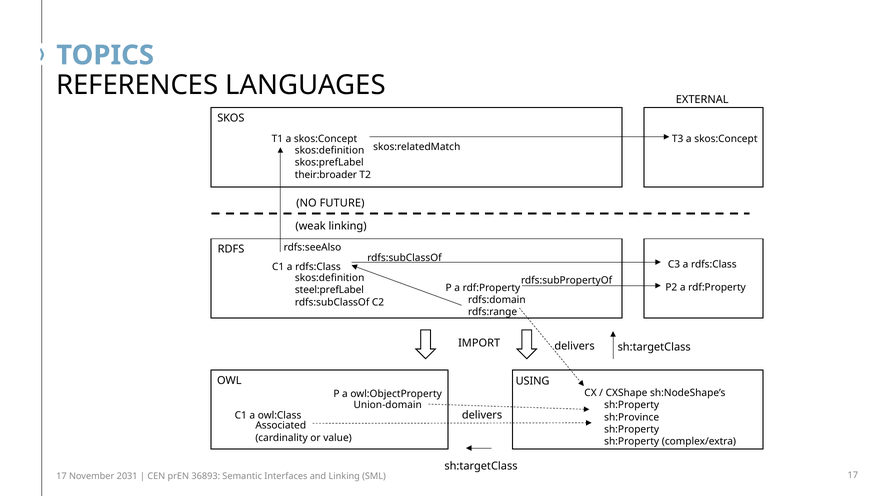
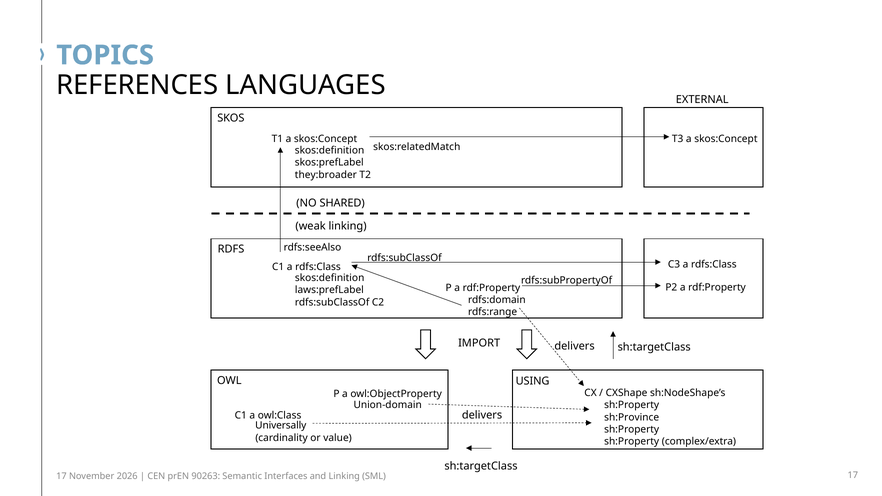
their:broader: their:broader -> they:broader
FUTURE: FUTURE -> SHARED
steel:prefLabel: steel:prefLabel -> laws:prefLabel
Associated: Associated -> Universally
2031: 2031 -> 2026
36893: 36893 -> 90263
